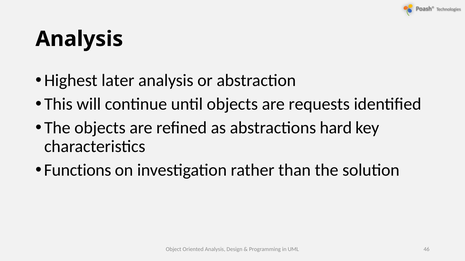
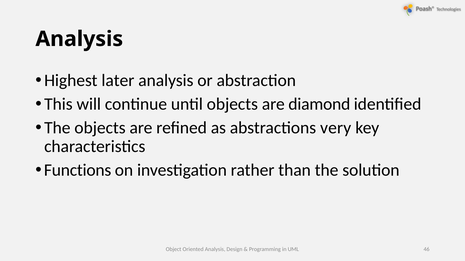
requests: requests -> diamond
hard: hard -> very
